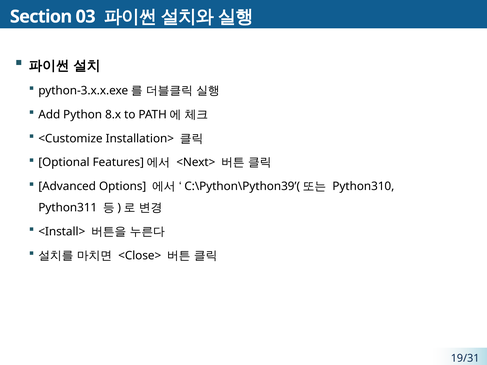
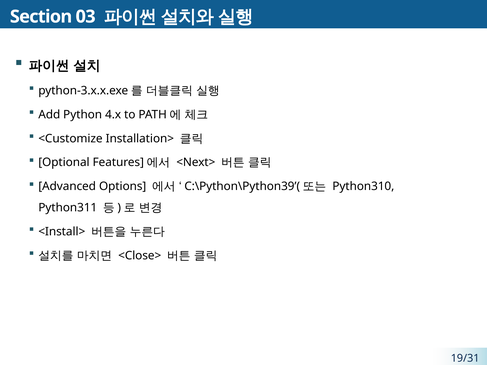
8.x: 8.x -> 4.x
